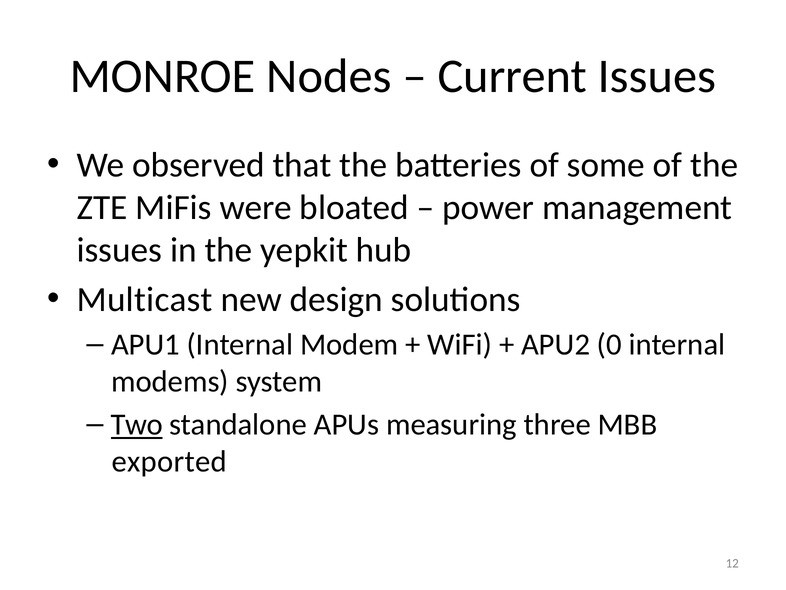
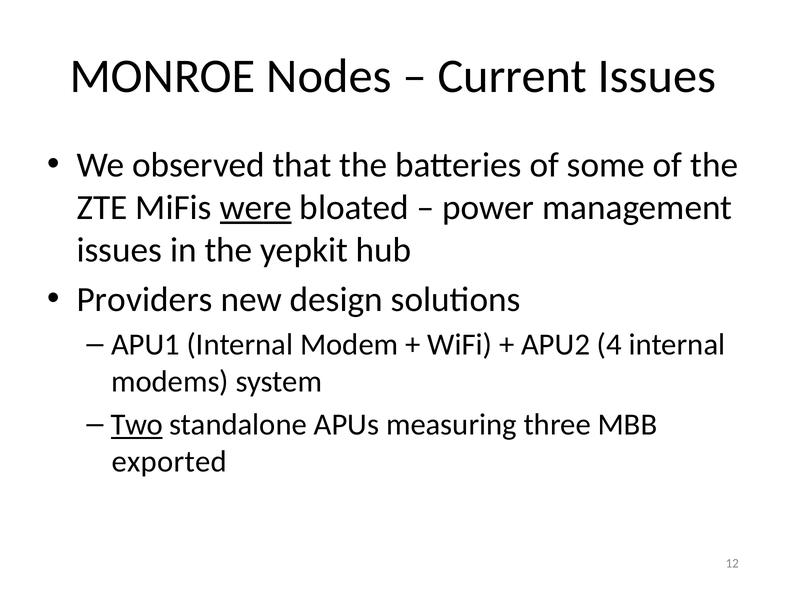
were underline: none -> present
Multicast: Multicast -> Providers
0: 0 -> 4
